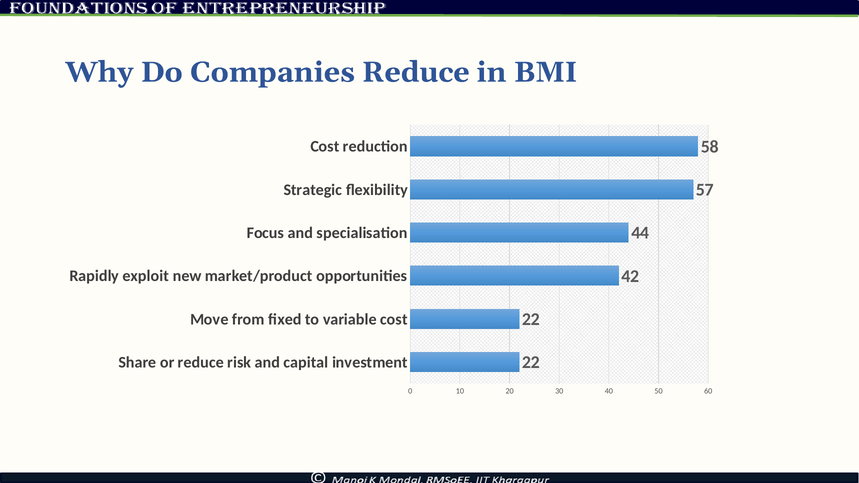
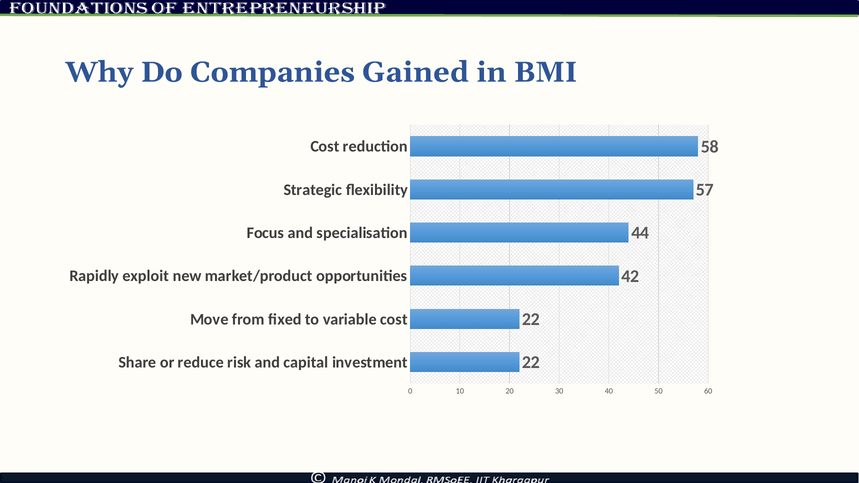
Companies Reduce: Reduce -> Gained
